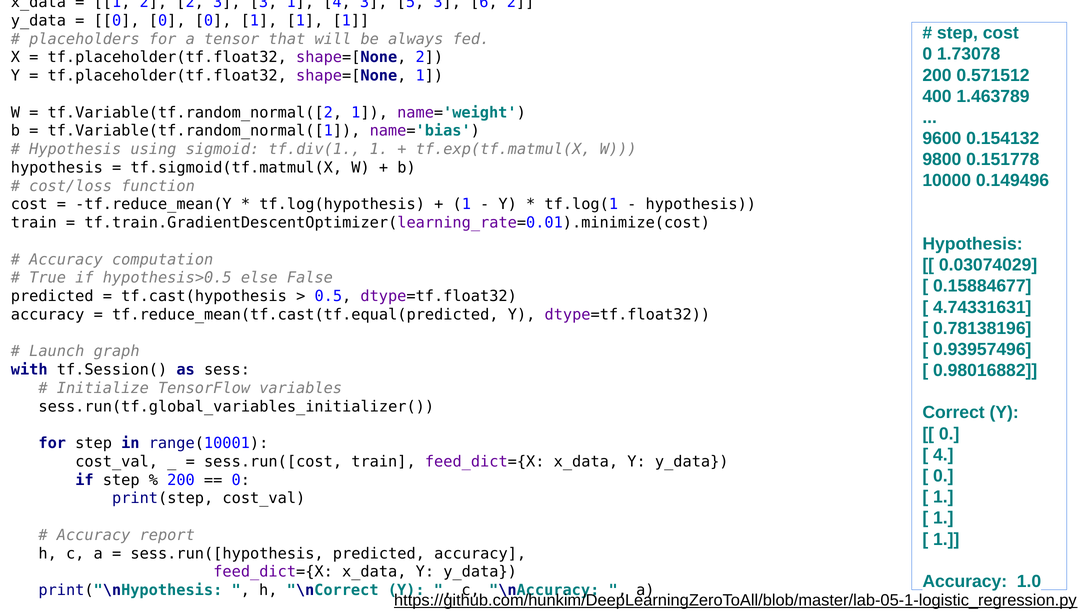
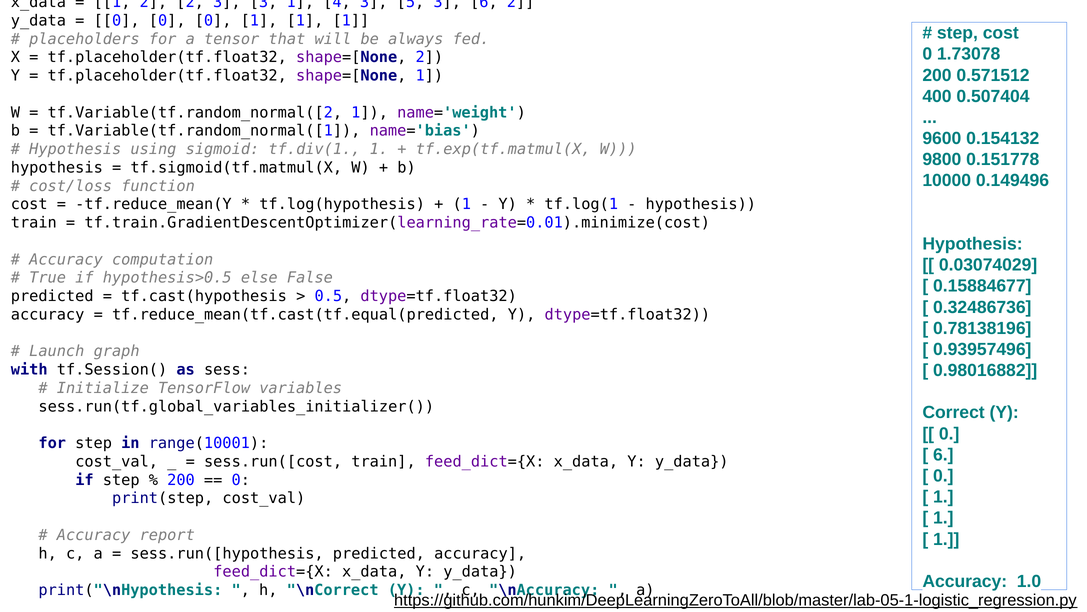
1.463789: 1.463789 -> 0.507404
4.74331631: 4.74331631 -> 0.32486736
4 at (943, 454): 4 -> 6
